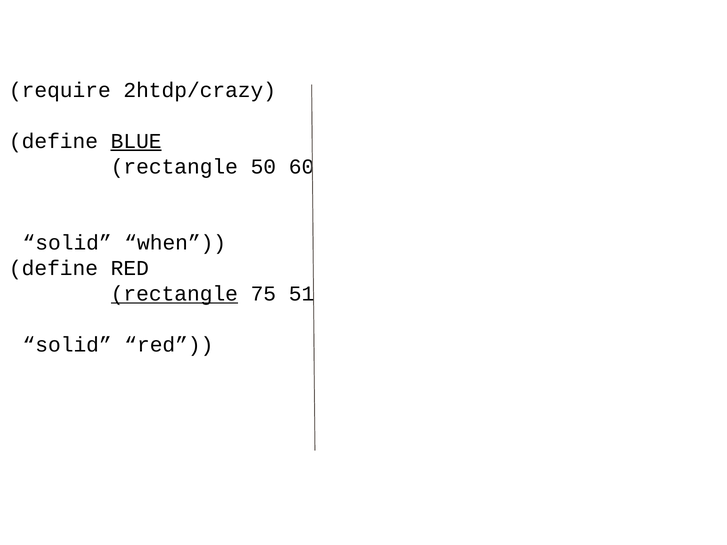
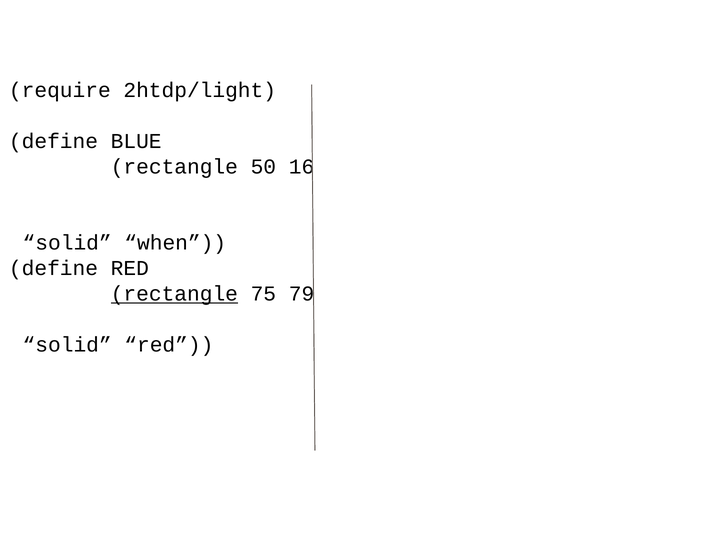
2htdp/crazy: 2htdp/crazy -> 2htdp/light
BLUE at (136, 141) underline: present -> none
60: 60 -> 16
51: 51 -> 79
